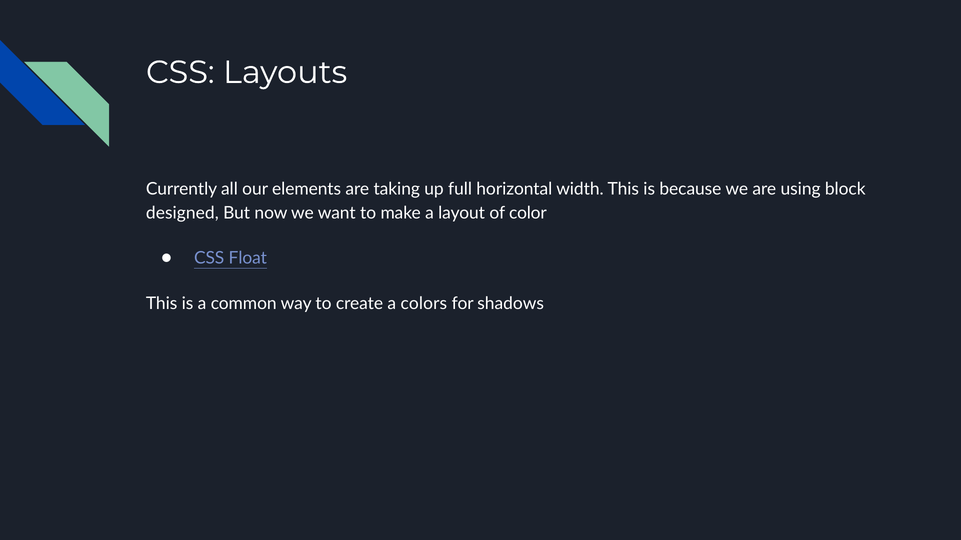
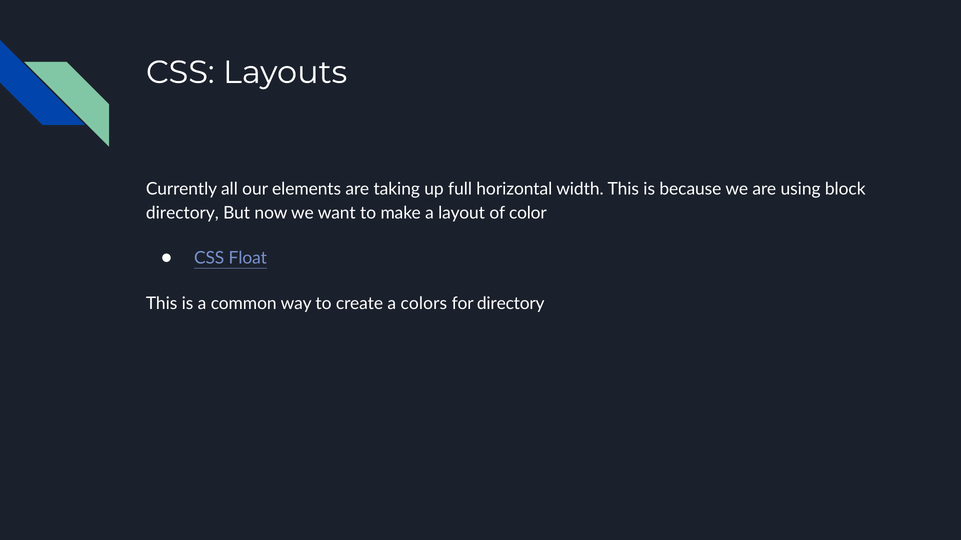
designed at (182, 213): designed -> directory
for shadows: shadows -> directory
